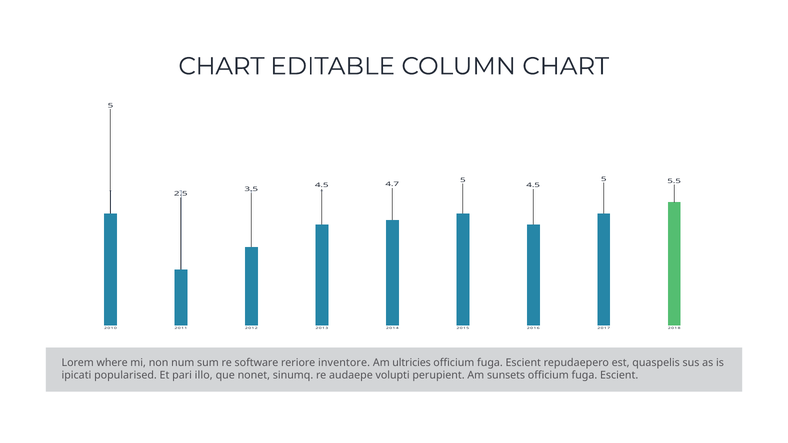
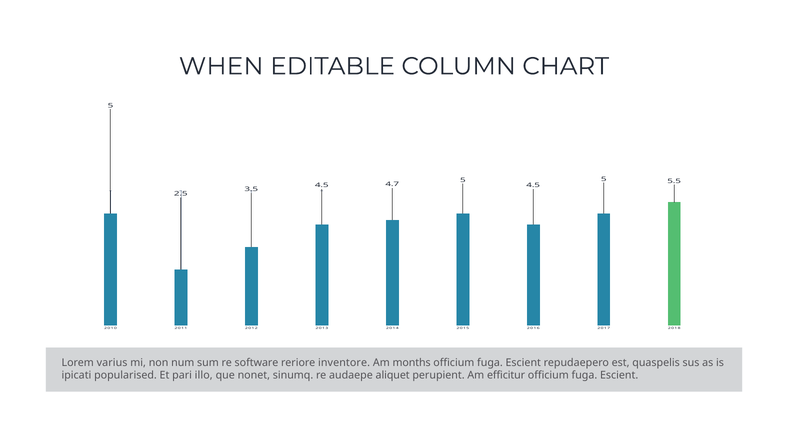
CHART at (221, 66): CHART -> WHEN
where: where -> varius
ultricies: ultricies -> months
volupti: volupti -> aliquet
sunsets: sunsets -> efficitur
